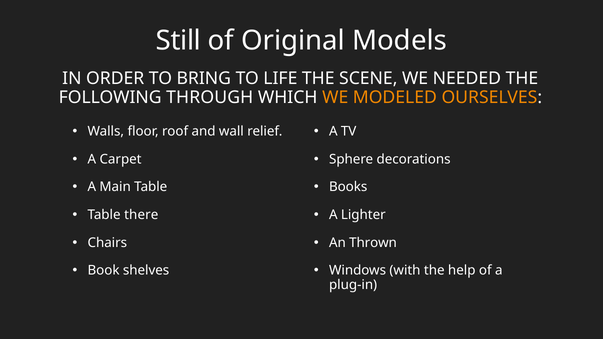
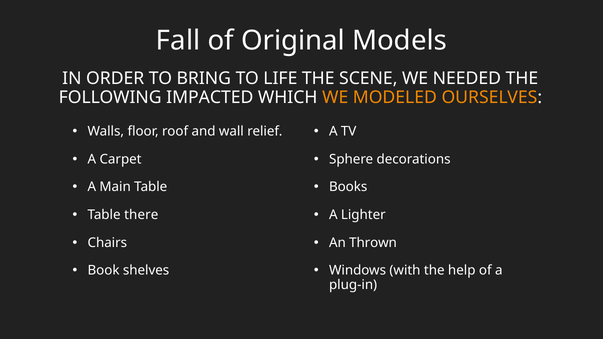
Still: Still -> Fall
THROUGH: THROUGH -> IMPACTED
